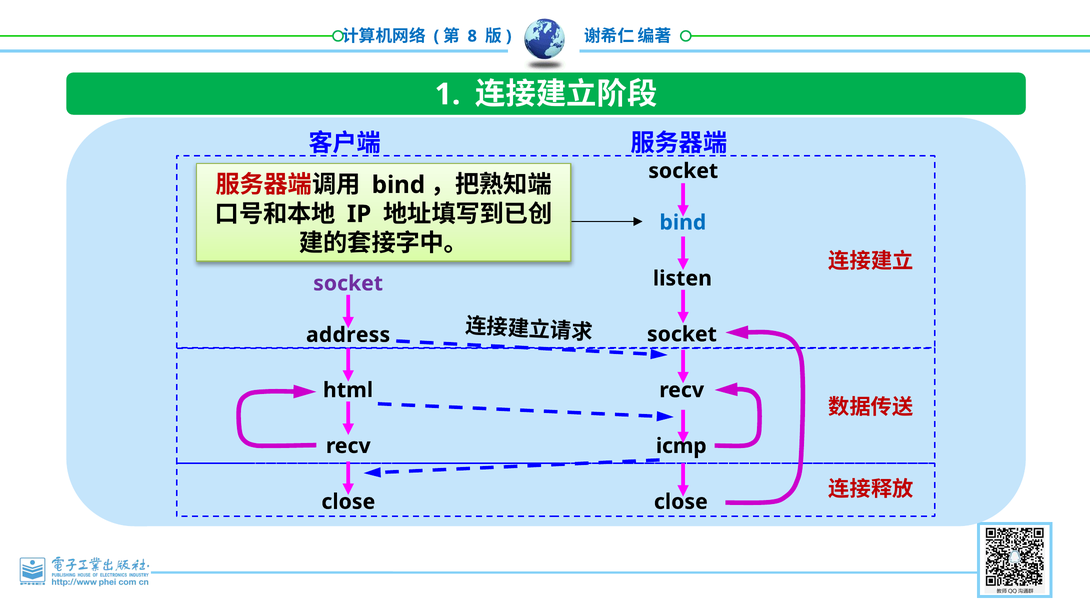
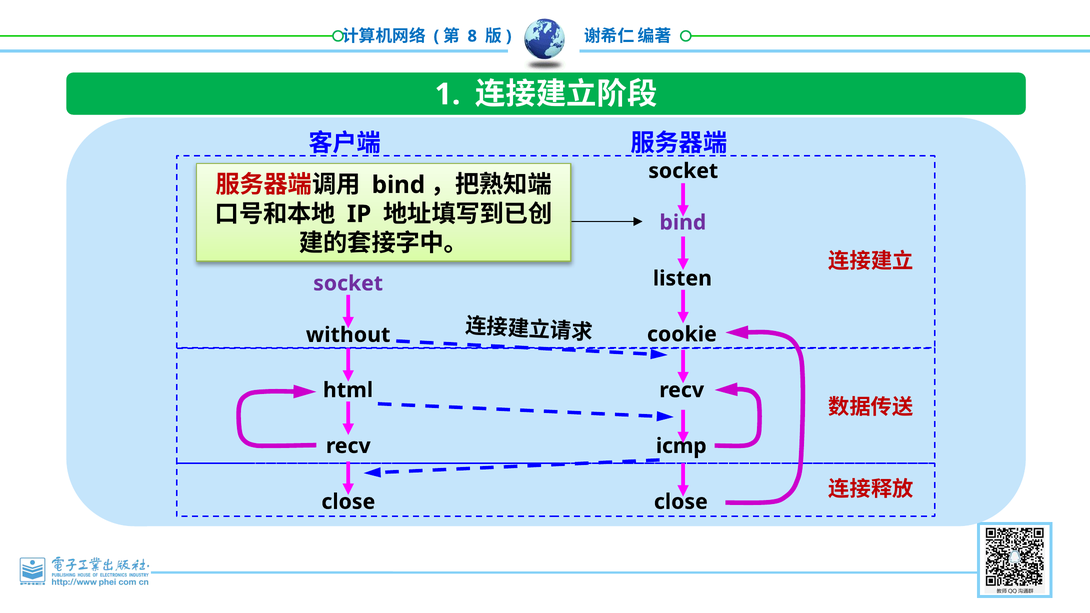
bind at (683, 223) colour: blue -> purple
socket at (682, 334): socket -> cookie
address: address -> without
